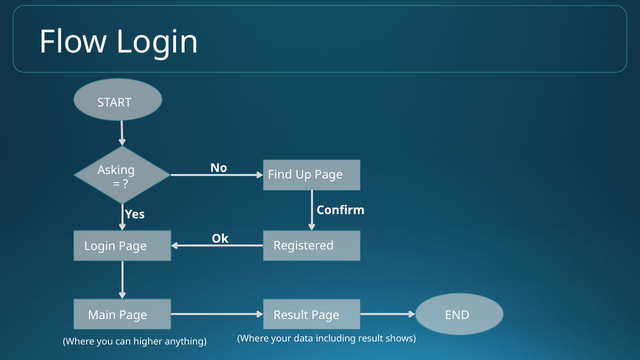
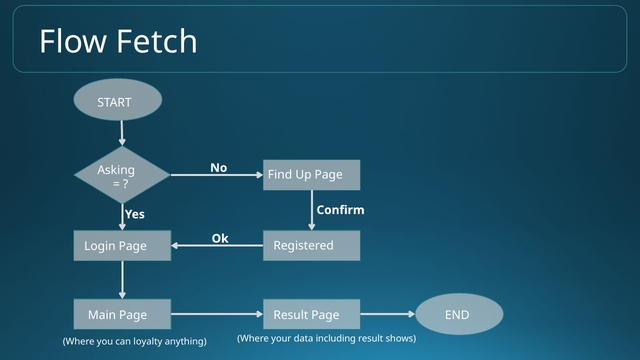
Flow Login: Login -> Fetch
higher: higher -> loyalty
